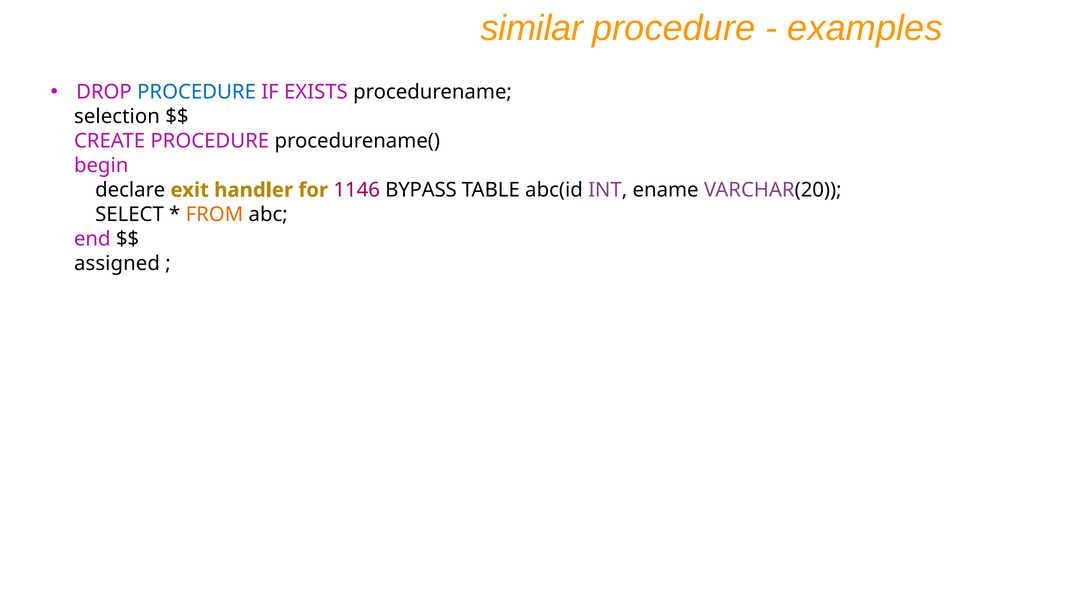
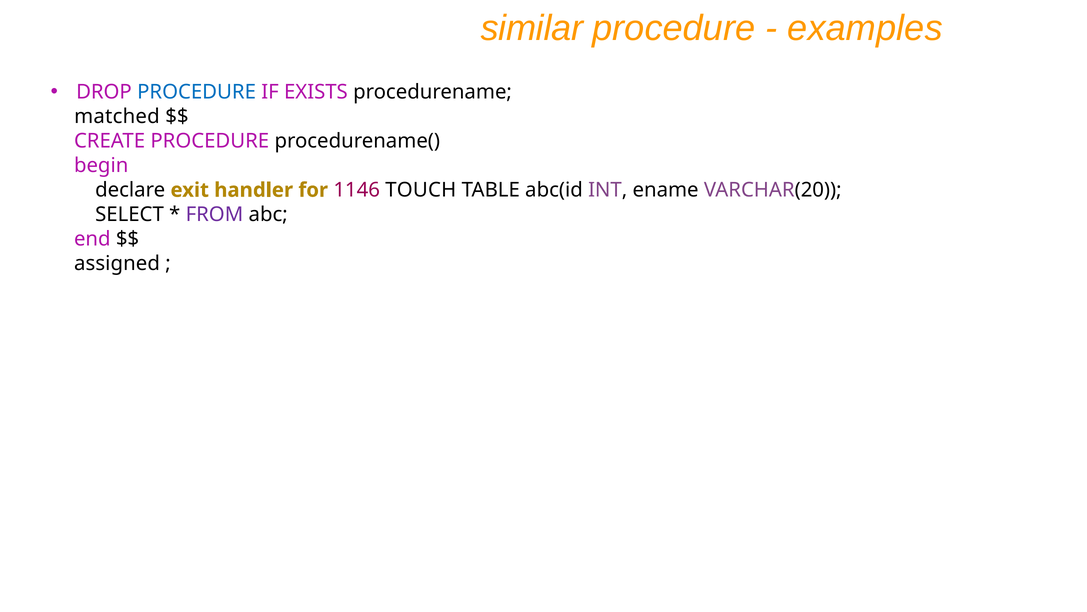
selection: selection -> matched
BYPASS: BYPASS -> TOUCH
FROM colour: orange -> purple
